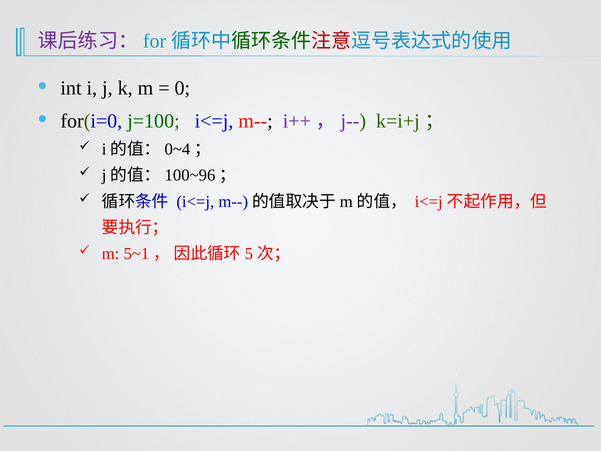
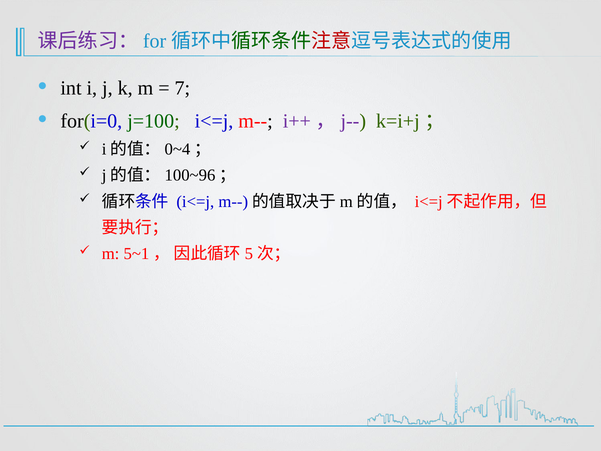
0: 0 -> 7
